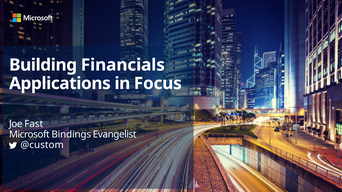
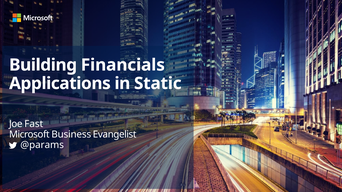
Focus: Focus -> Static
Bindings: Bindings -> Business
@custom: @custom -> @params
